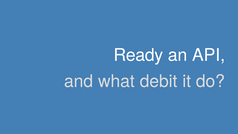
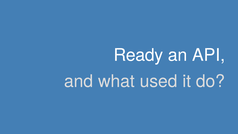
debit: debit -> used
